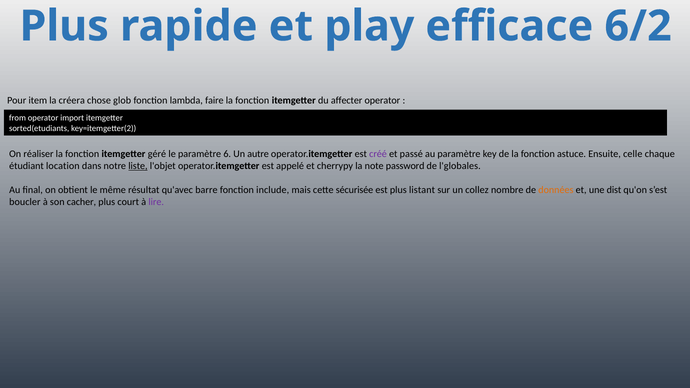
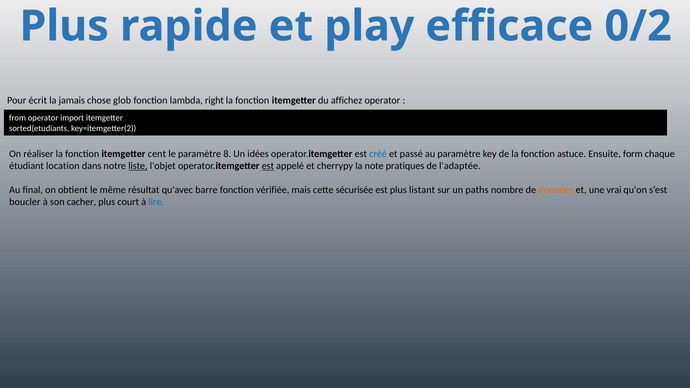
6/2: 6/2 -> 0/2
item: item -> écrit
créera: créera -> jamais
faire: faire -> right
affecter: affecter -> affichez
géré: géré -> cent
6: 6 -> 8
autre: autre -> idées
créé colour: purple -> blue
celle: celle -> form
est at (268, 166) underline: none -> present
password: password -> pratiques
l'globales: l'globales -> l'adaptée
include: include -> vérifiée
collez: collez -> paths
dist: dist -> vrai
lire colour: purple -> blue
